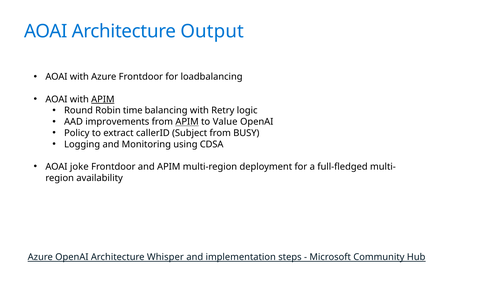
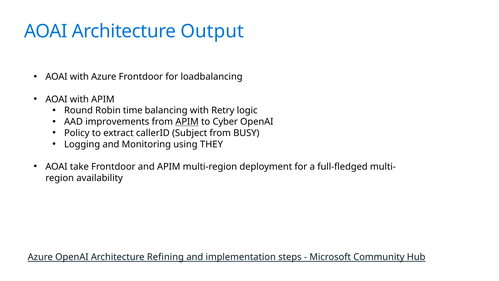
APIM at (103, 99) underline: present -> none
Value: Value -> Cyber
CDSA: CDSA -> THEY
joke: joke -> take
Whisper: Whisper -> Refining
